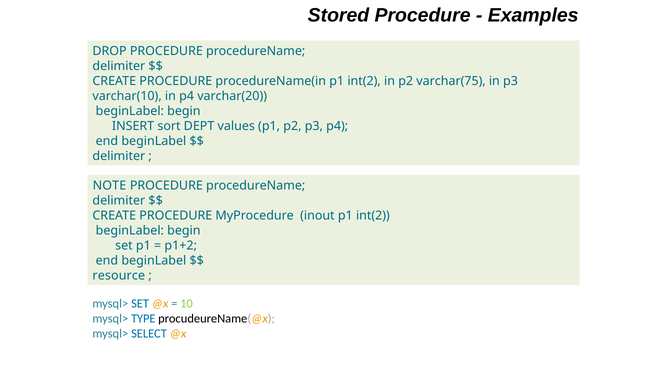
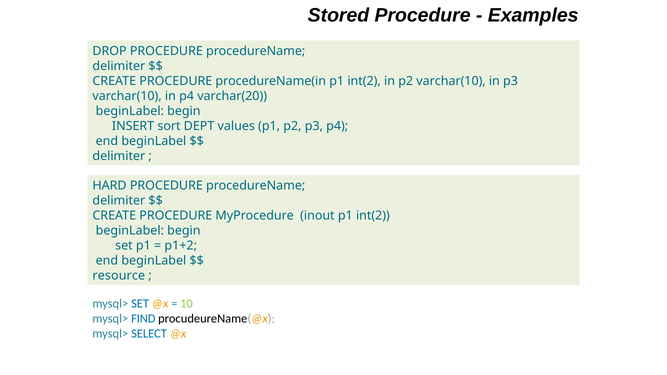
p2 varchar(75: varchar(75 -> varchar(10
NOTE: NOTE -> HARD
TYPE: TYPE -> FIND
